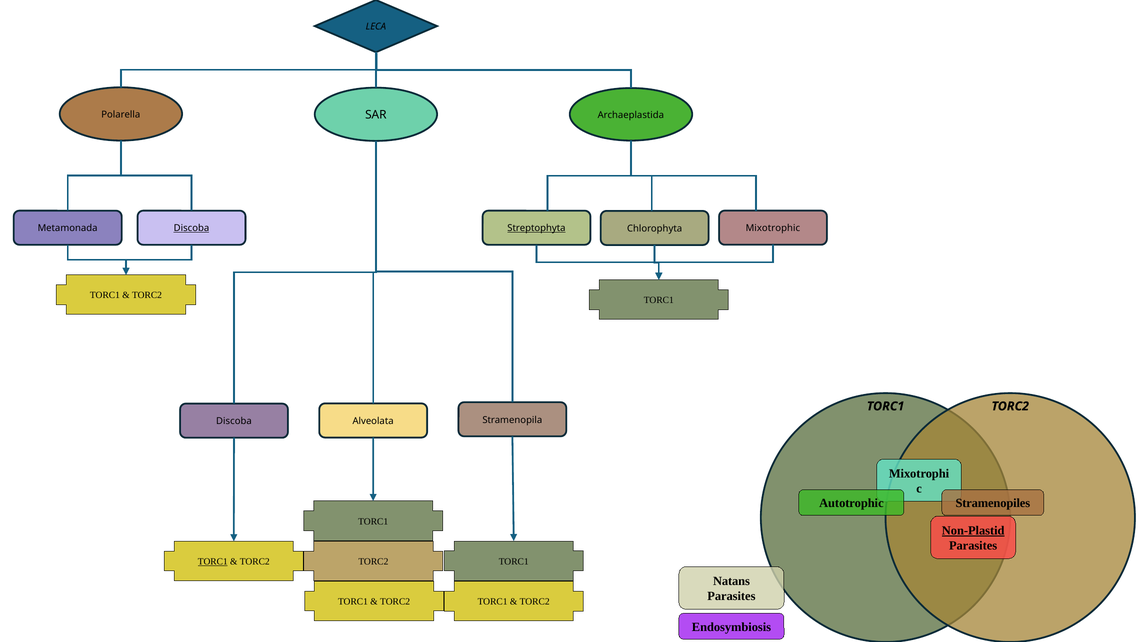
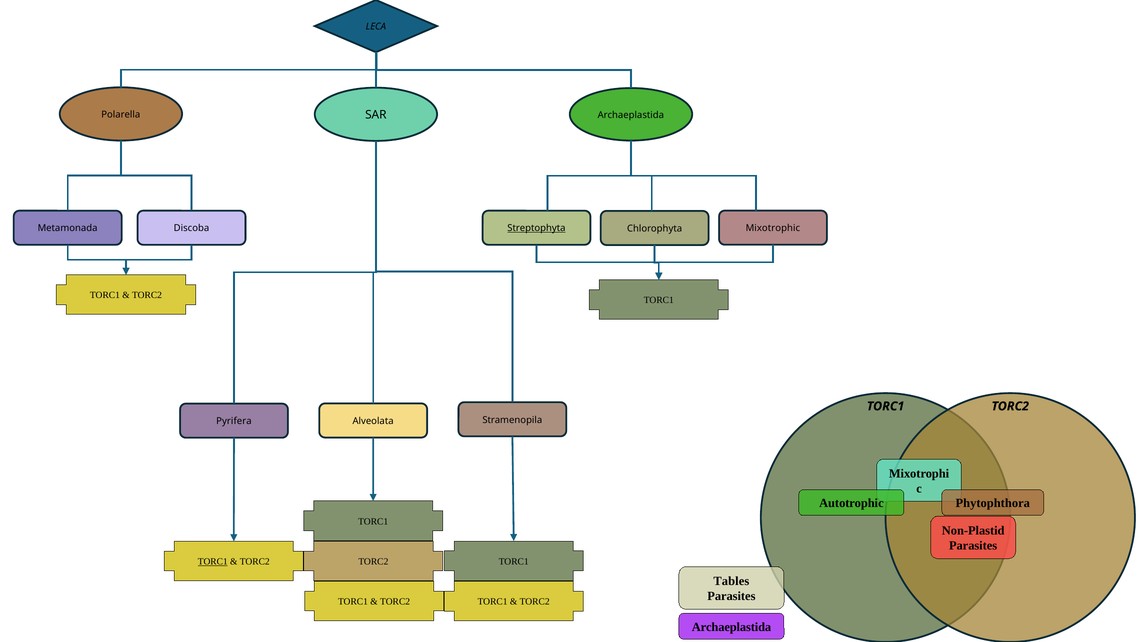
Discoba at (191, 228) underline: present -> none
Discoba at (234, 421): Discoba -> Pyrifera
Stramenopiles: Stramenopiles -> Phytophthora
Non-Plastid underline: present -> none
Natans: Natans -> Tables
Endosymbiosis at (731, 627): Endosymbiosis -> Archaeplastida
